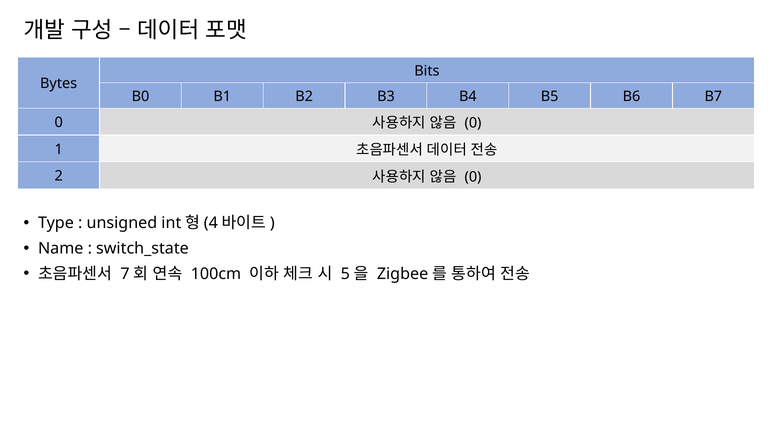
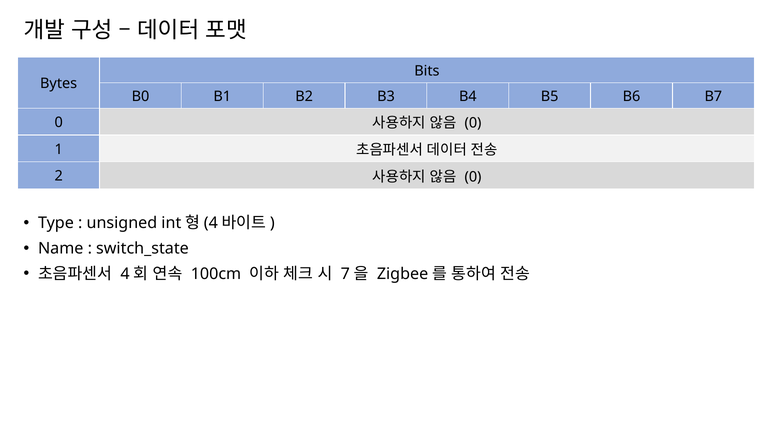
7 at (125, 274): 7 -> 4
5: 5 -> 7
